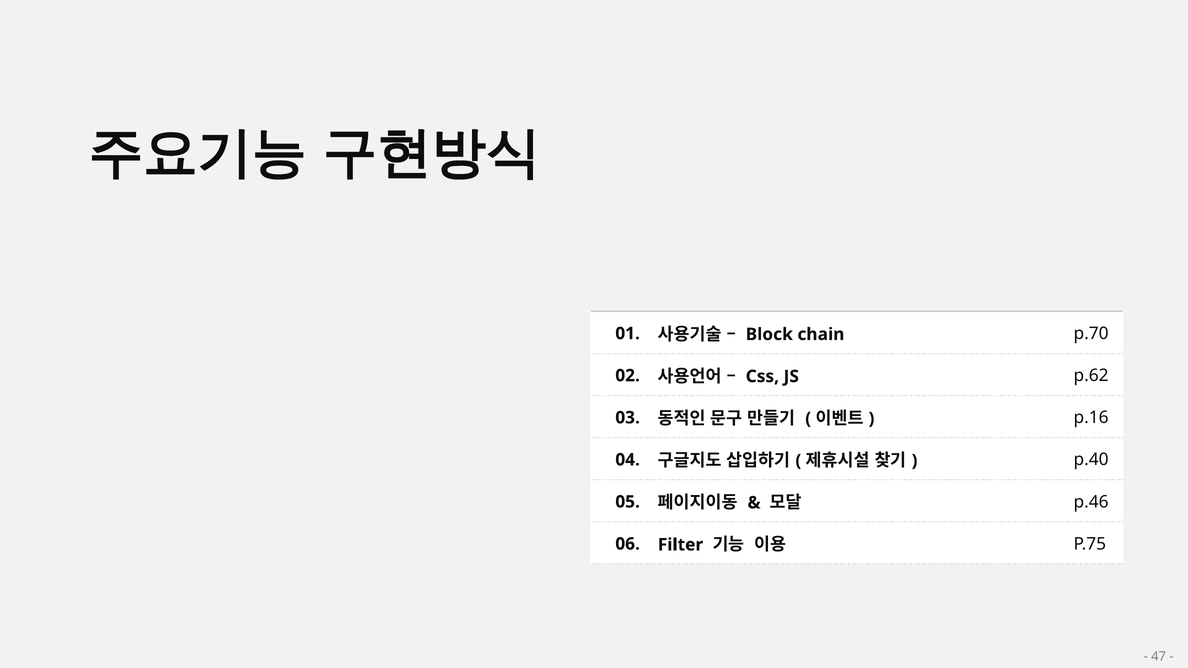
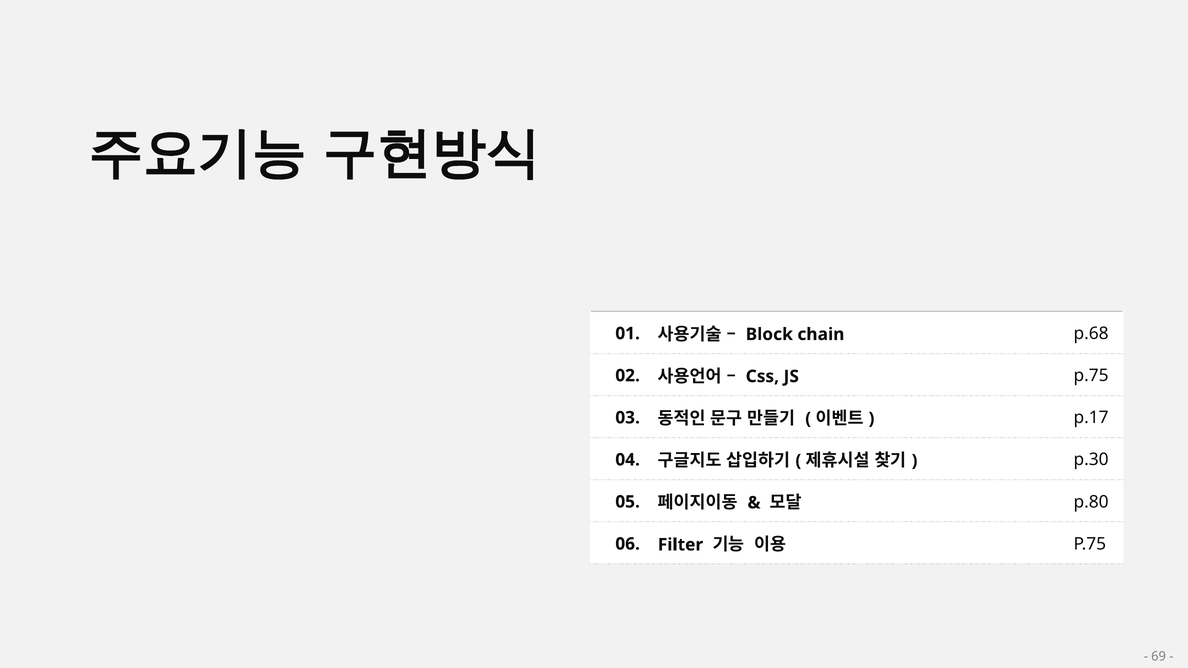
p.70: p.70 -> p.68
JS p.62: p.62 -> p.75
p.16: p.16 -> p.17
p.40: p.40 -> p.30
p.46: p.46 -> p.80
47: 47 -> 69
